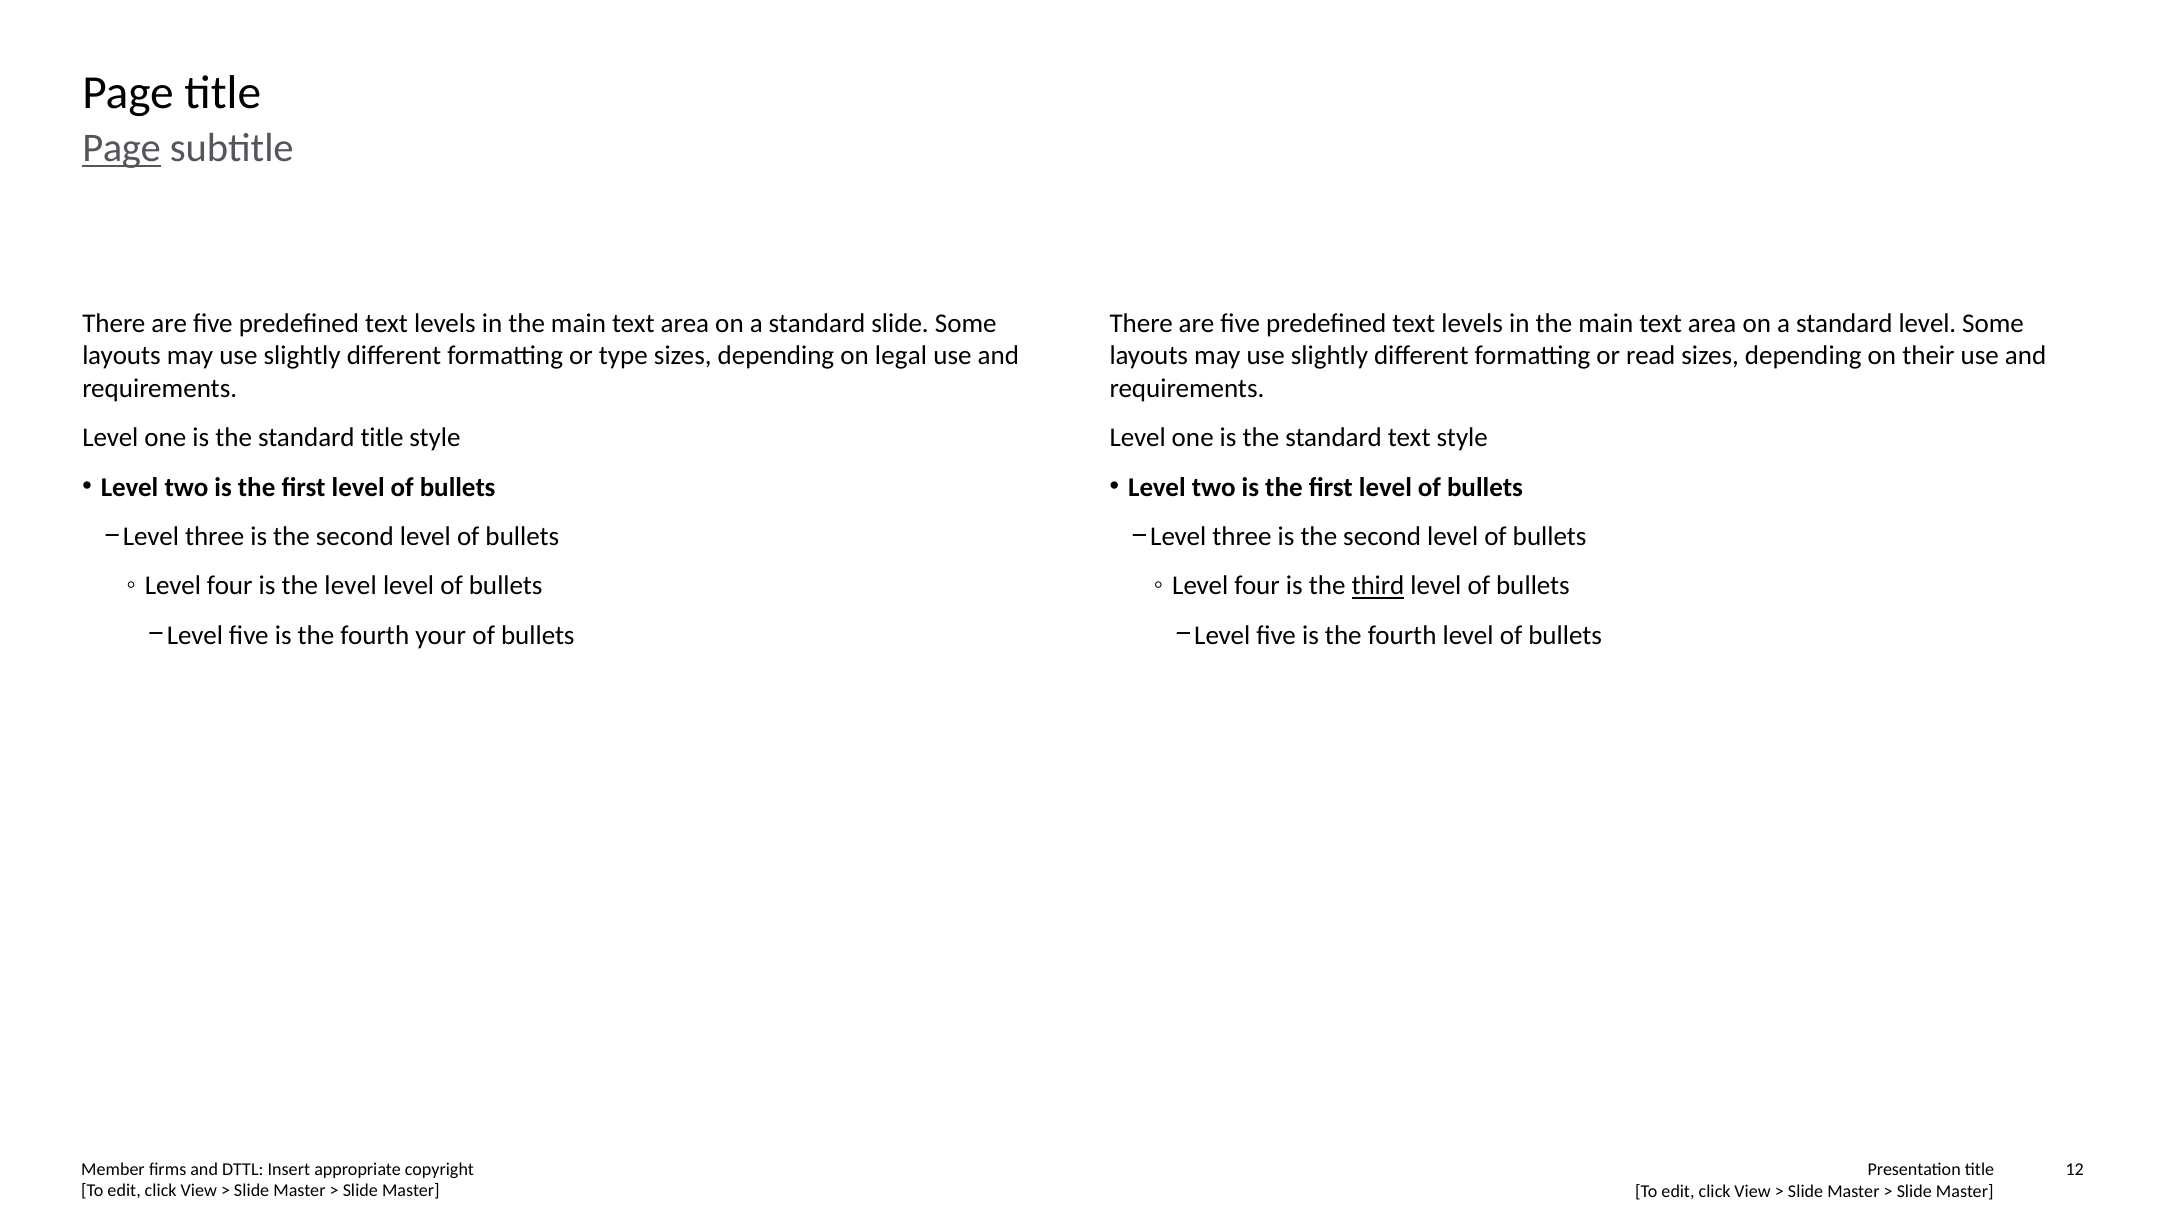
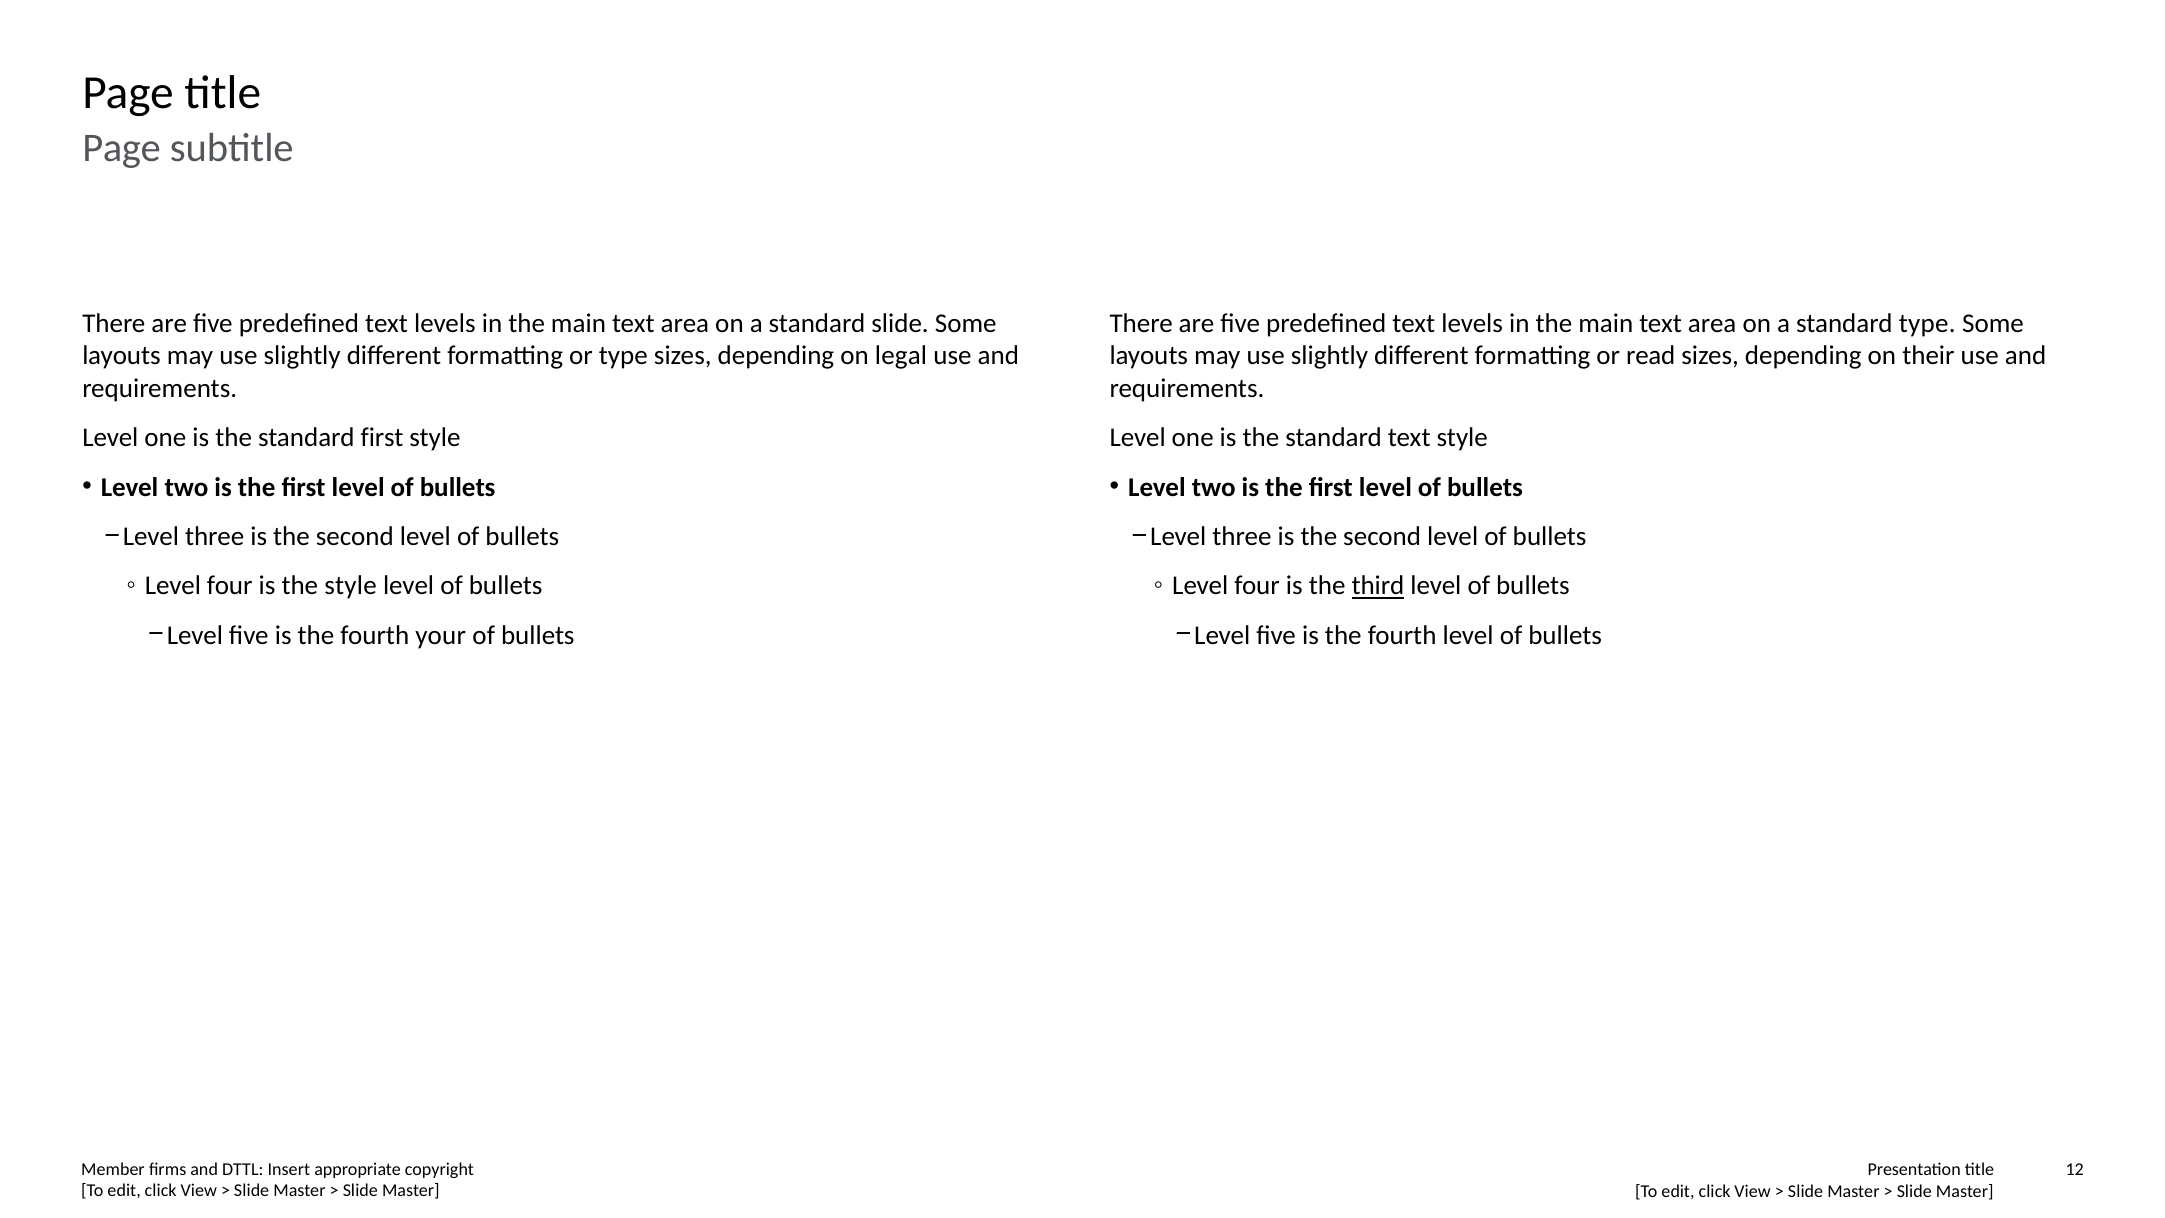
Page at (122, 148) underline: present -> none
standard level: level -> type
standard title: title -> first
the level: level -> style
